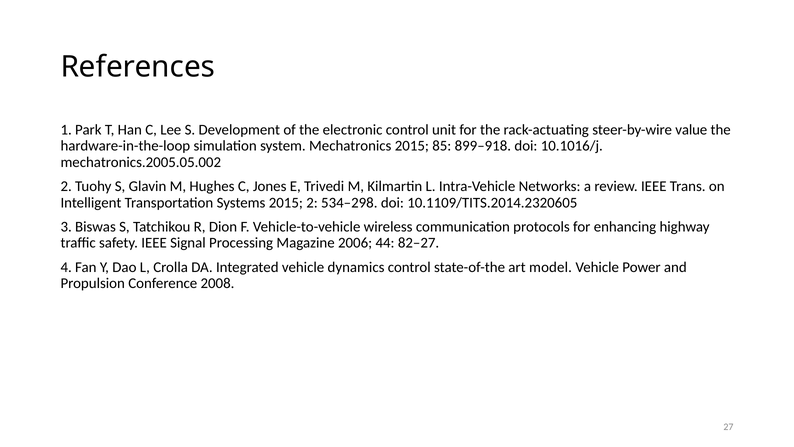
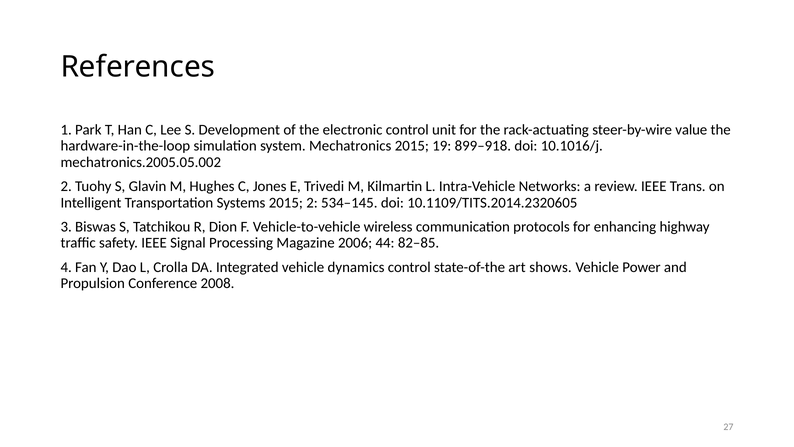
85: 85 -> 19
534–298: 534–298 -> 534–145
82–27: 82–27 -> 82–85
model: model -> shows
